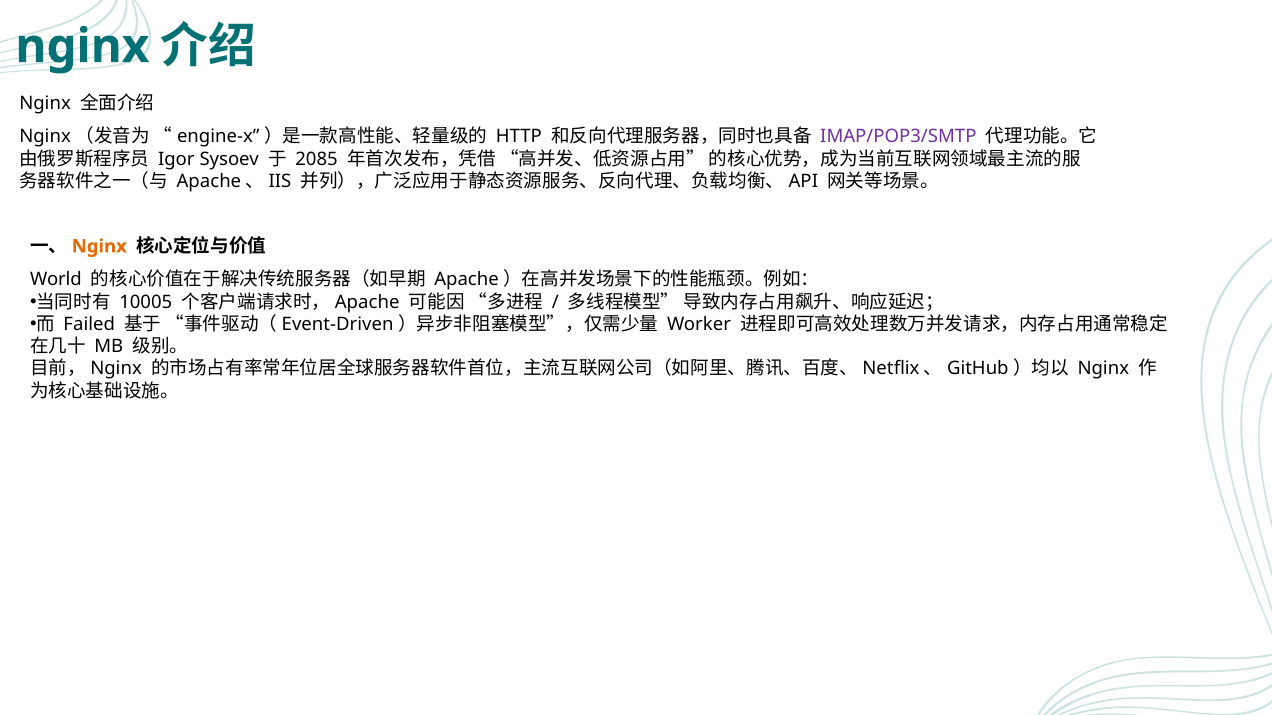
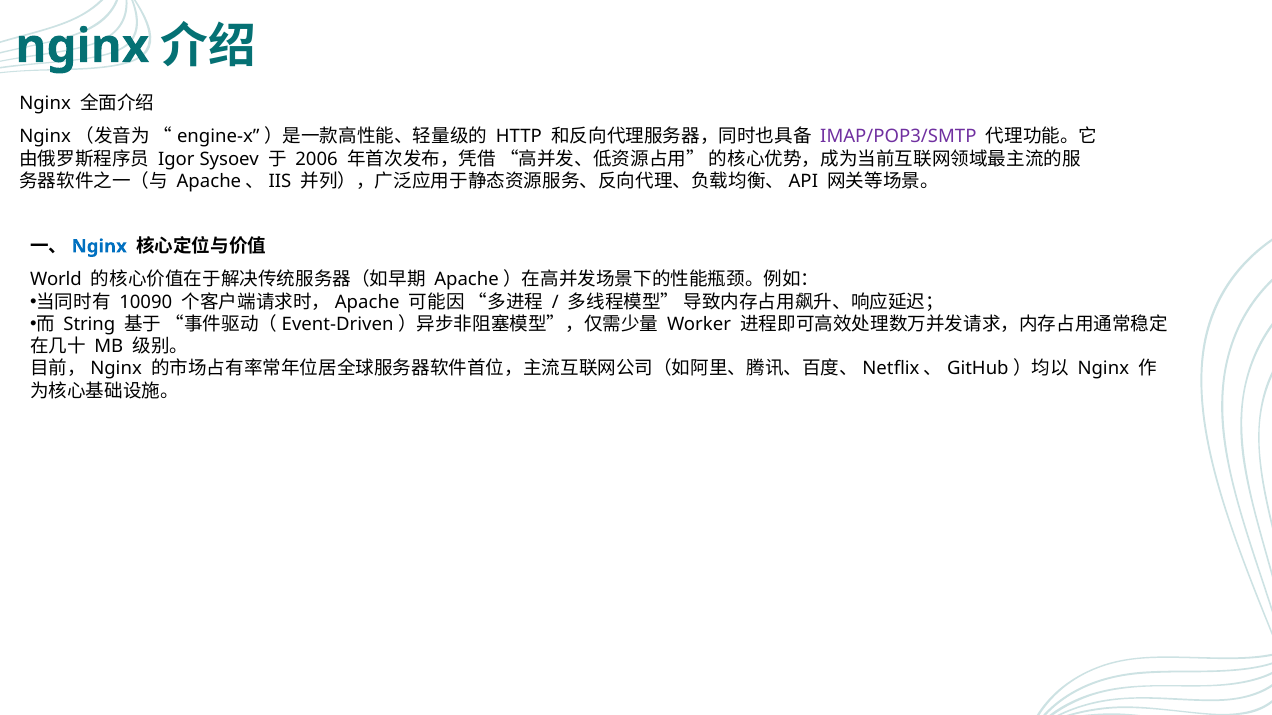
2085: 2085 -> 2006
Nginx at (99, 247) colour: orange -> blue
10005: 10005 -> 10090
Failed: Failed -> String
